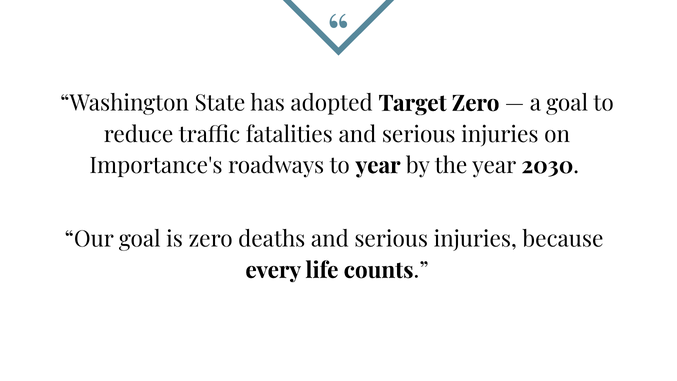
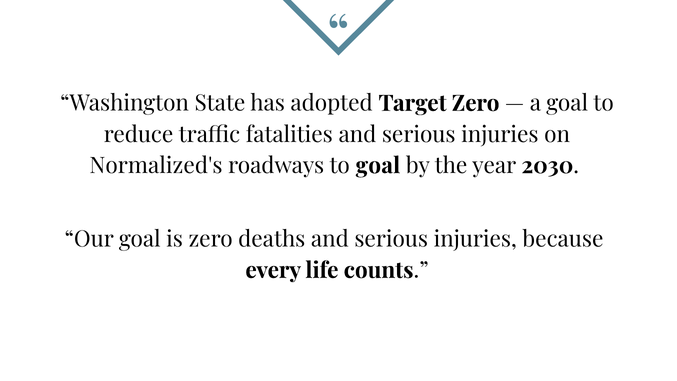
Importance's: Importance's -> Normalized's
to year: year -> goal
